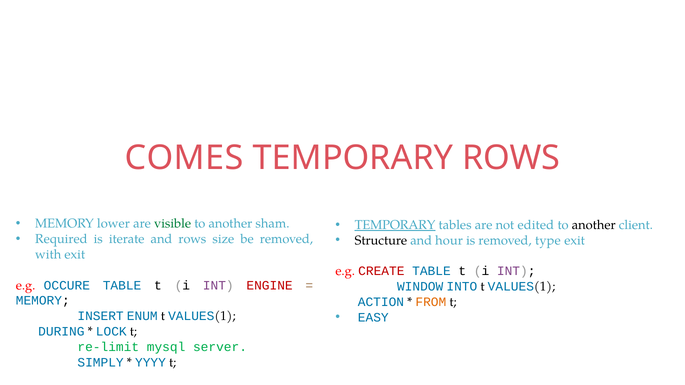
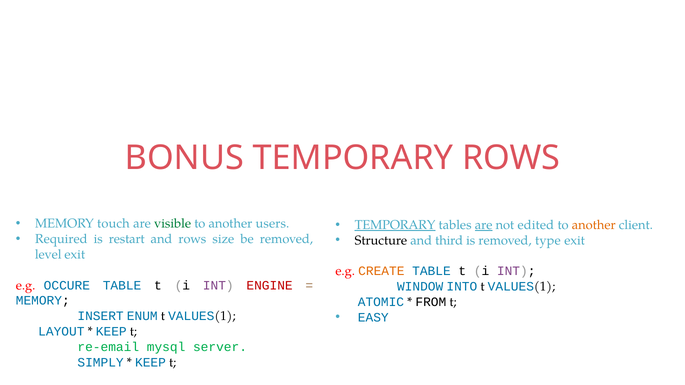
COMES: COMES -> BONUS
lower: lower -> touch
sham: sham -> users
are at (484, 225) underline: none -> present
another at (594, 225) colour: black -> orange
iterate: iterate -> restart
hour: hour -> third
with: with -> level
CREATE colour: red -> orange
ACTION: ACTION -> ATOMIC
FROM colour: orange -> black
DURING: DURING -> LAYOUT
LOCK at (111, 332): LOCK -> KEEP
re-limit: re-limit -> re-email
YYYY at (150, 363): YYYY -> KEEP
